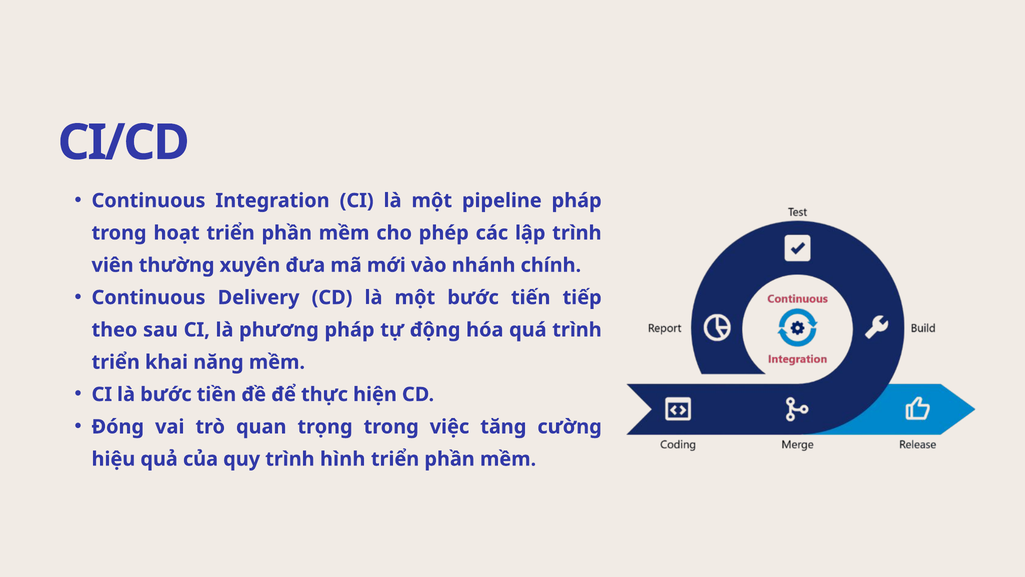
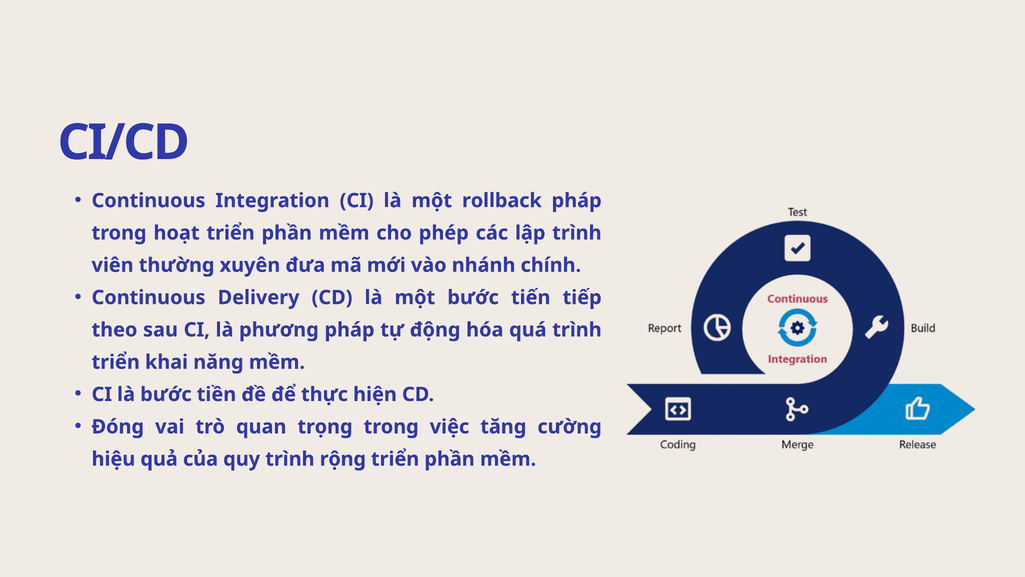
pipeline: pipeline -> rollback
hình: hình -> rộng
